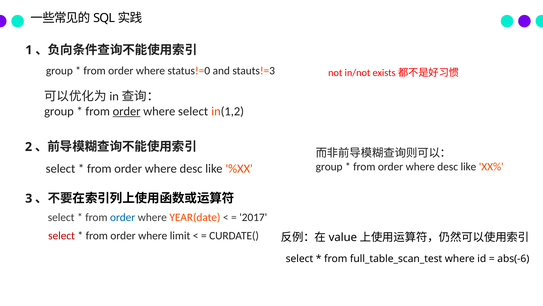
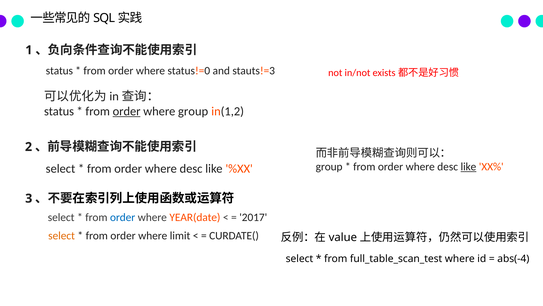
group at (59, 71): group -> status
group at (59, 111): group -> status
where select: select -> group
like at (468, 167) underline: none -> present
select at (62, 235) colour: red -> orange
abs(-6: abs(-6 -> abs(-4
